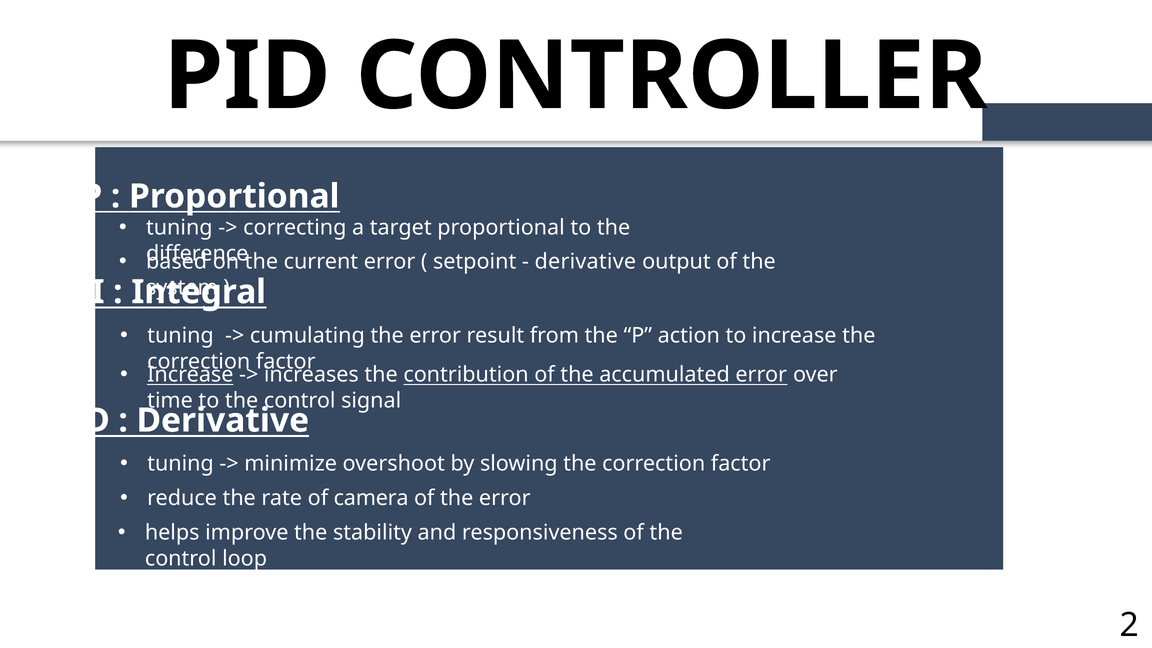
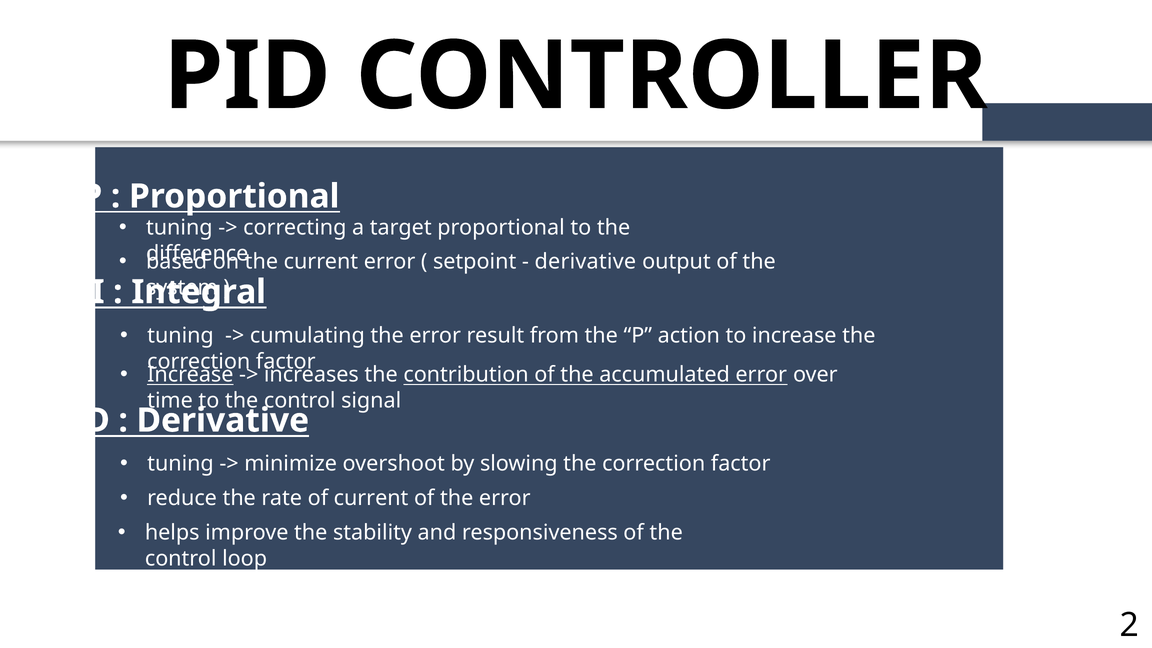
of camera: camera -> current
